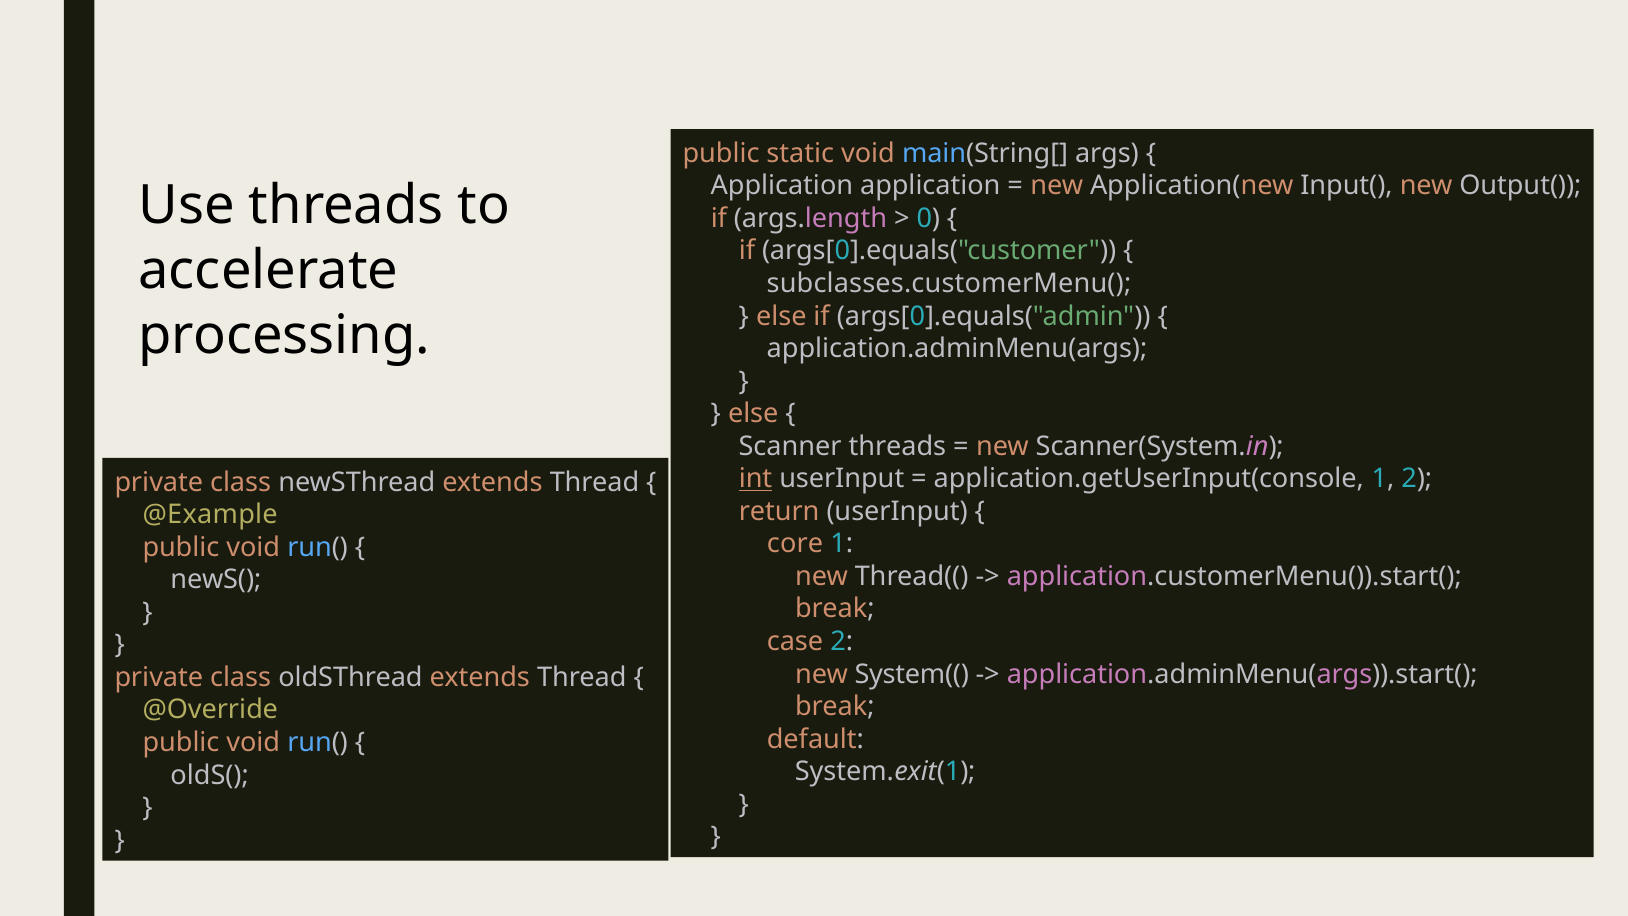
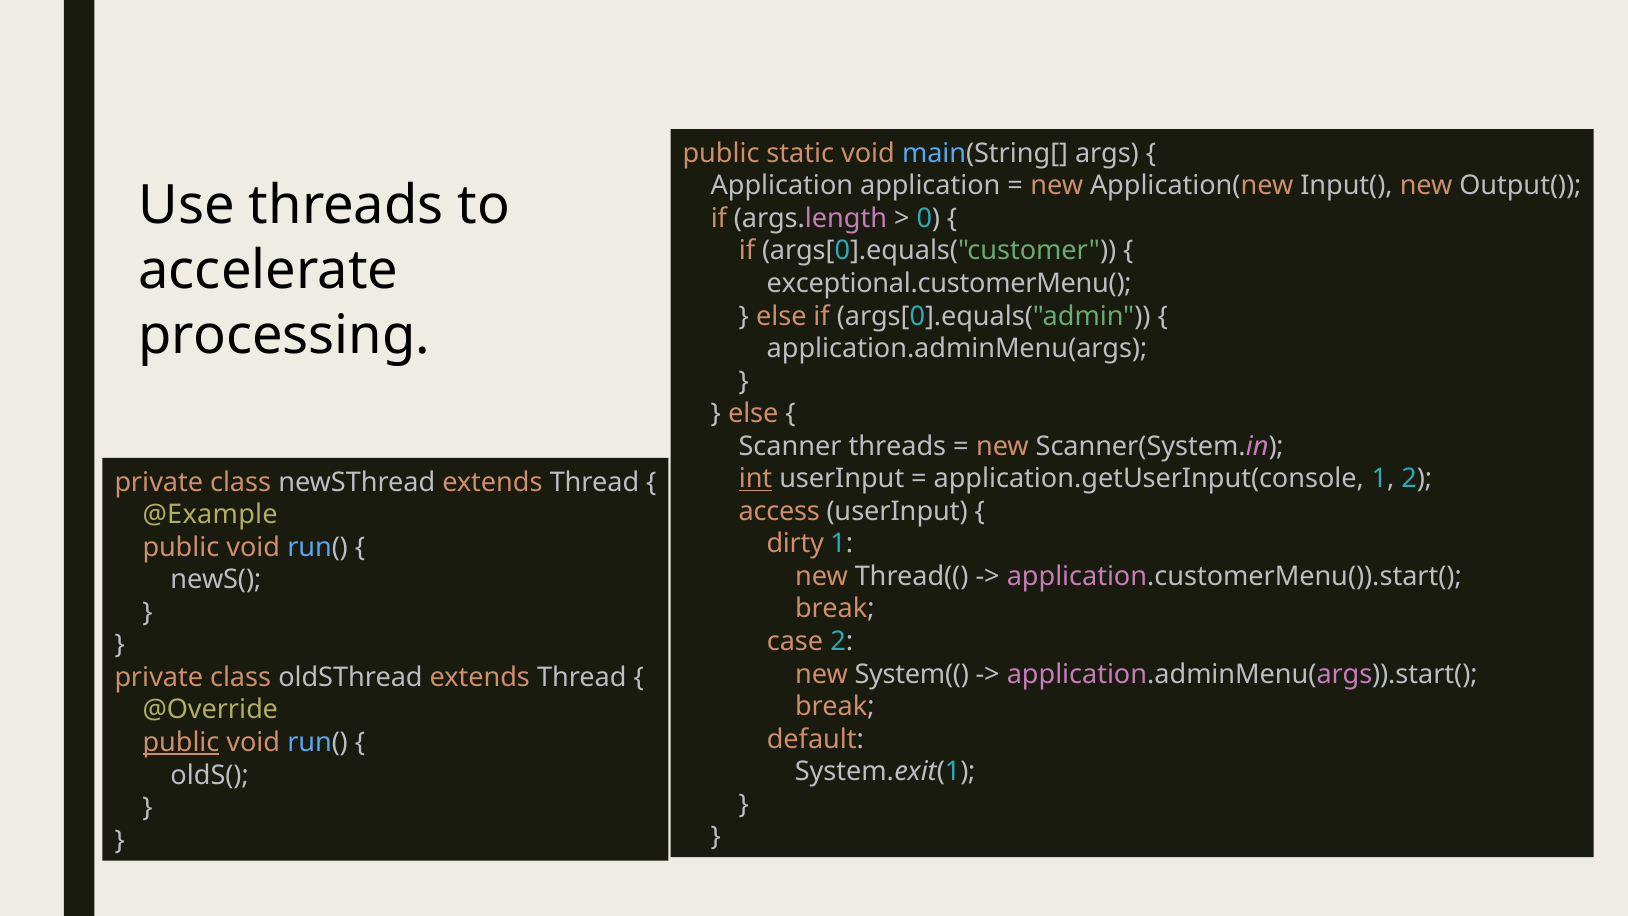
subclasses.customerMenu(: subclasses.customerMenu( -> exceptional.customerMenu(
return: return -> access
core: core -> dirty
public at (181, 742) underline: none -> present
